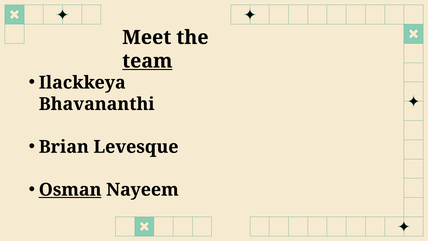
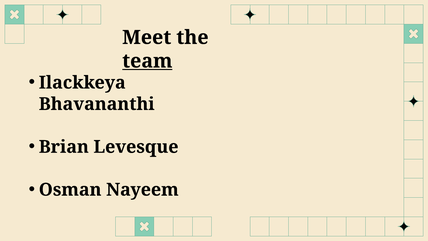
Osman underline: present -> none
